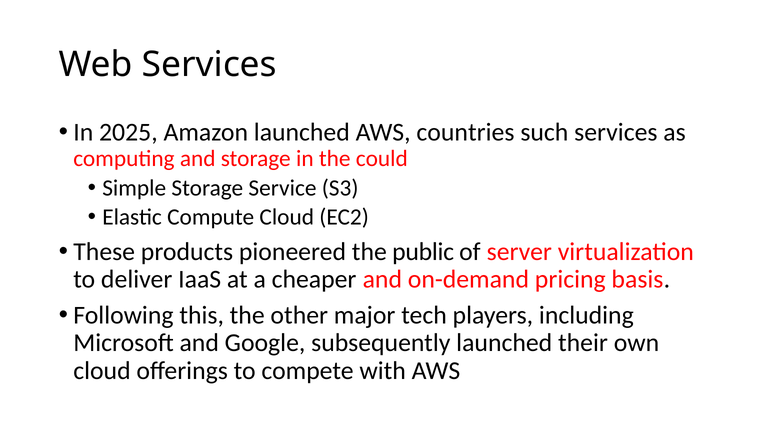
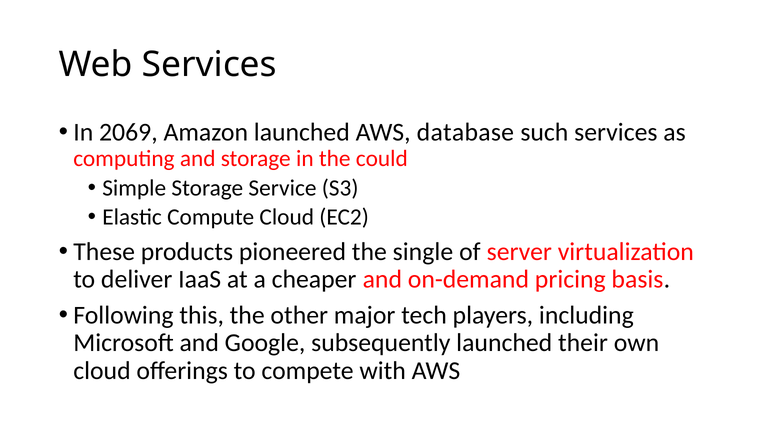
2025: 2025 -> 2069
countries: countries -> database
public: public -> single
